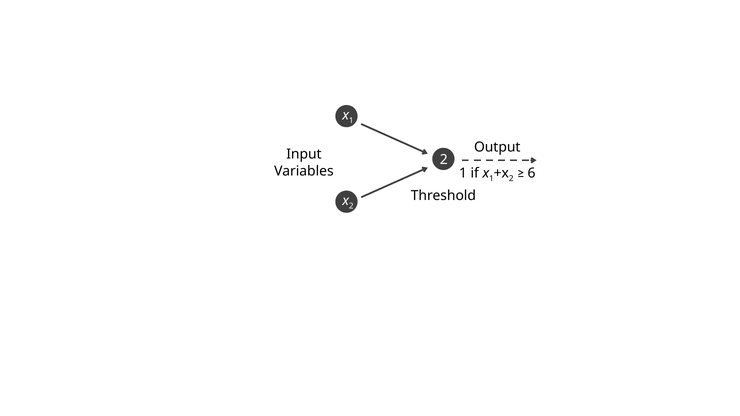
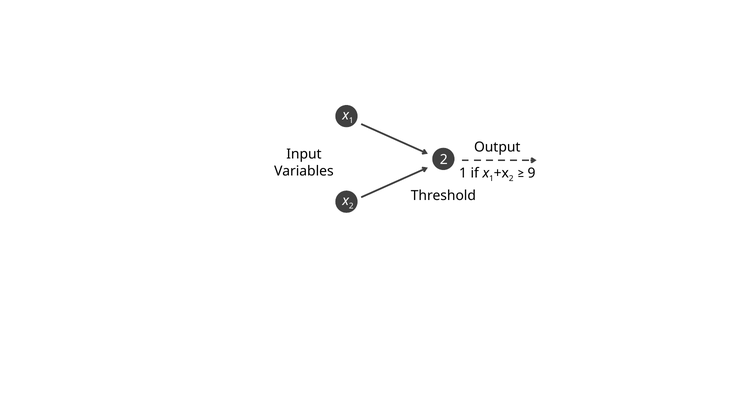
6: 6 -> 9
